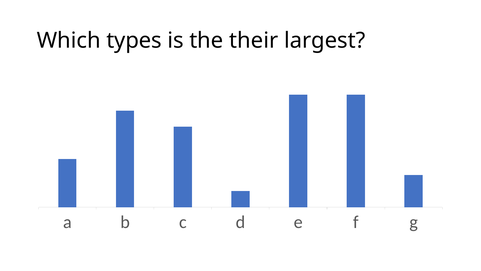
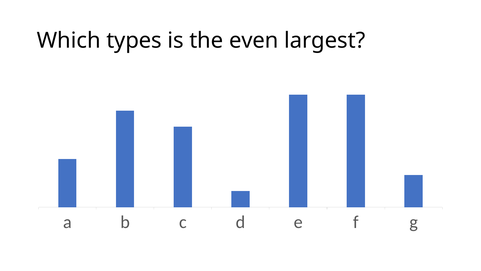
their: their -> even
